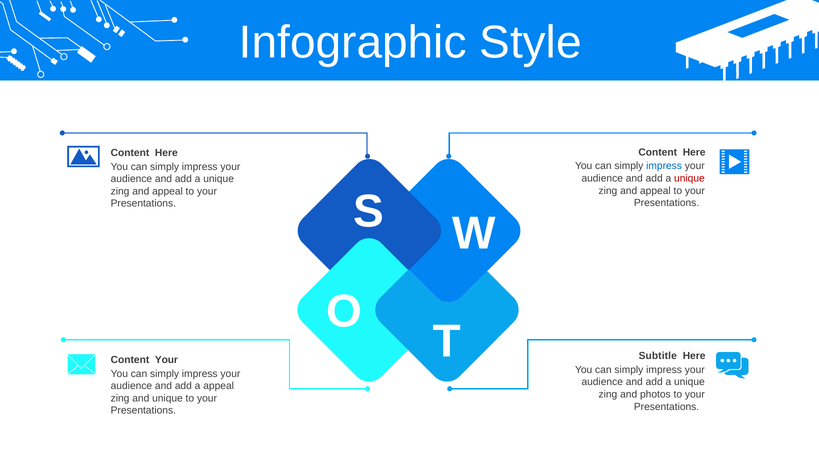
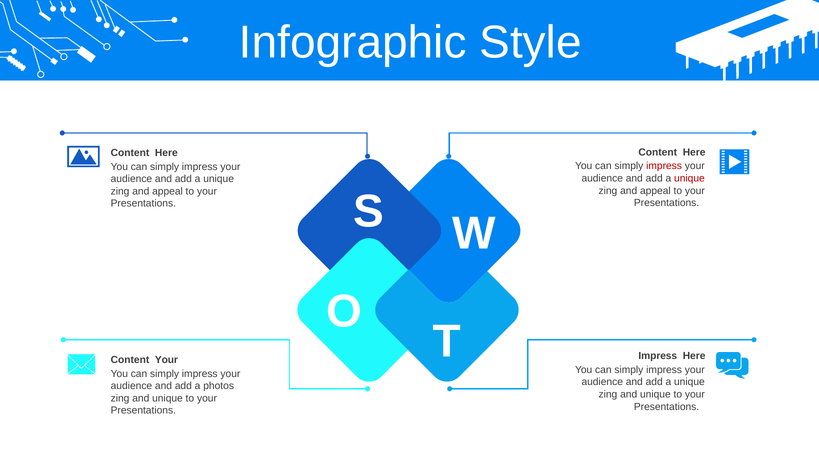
impress at (664, 166) colour: blue -> red
Subtitle at (658, 356): Subtitle -> Impress
a appeal: appeal -> photos
photos at (655, 394): photos -> unique
